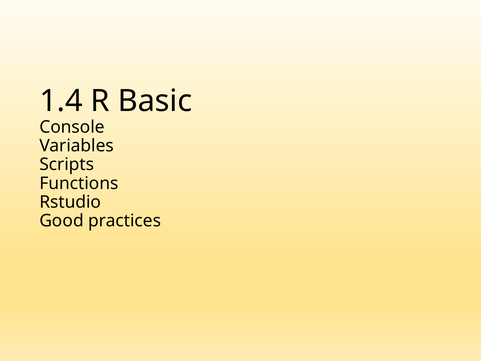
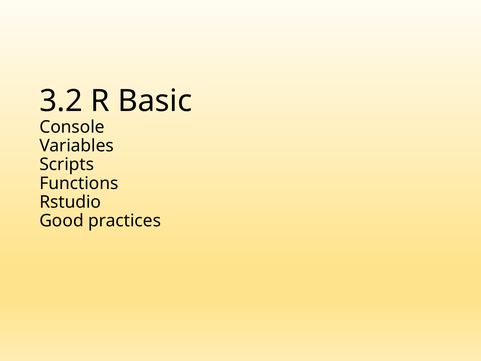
1.4: 1.4 -> 3.2
